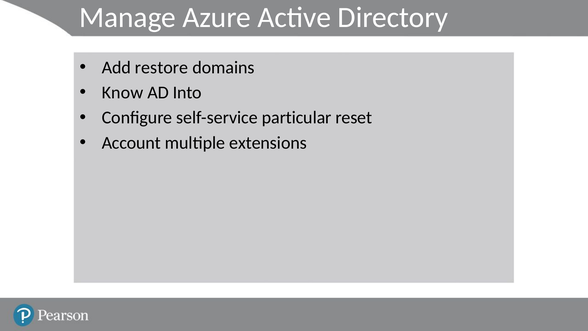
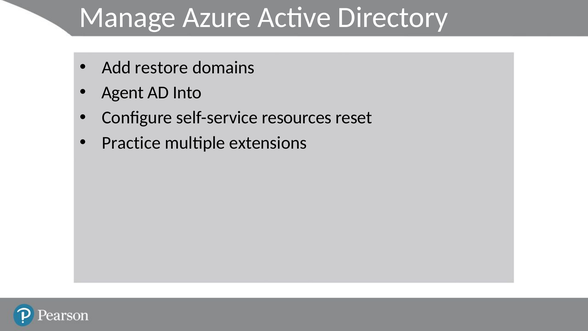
Know: Know -> Agent
particular: particular -> resources
Account: Account -> Practice
